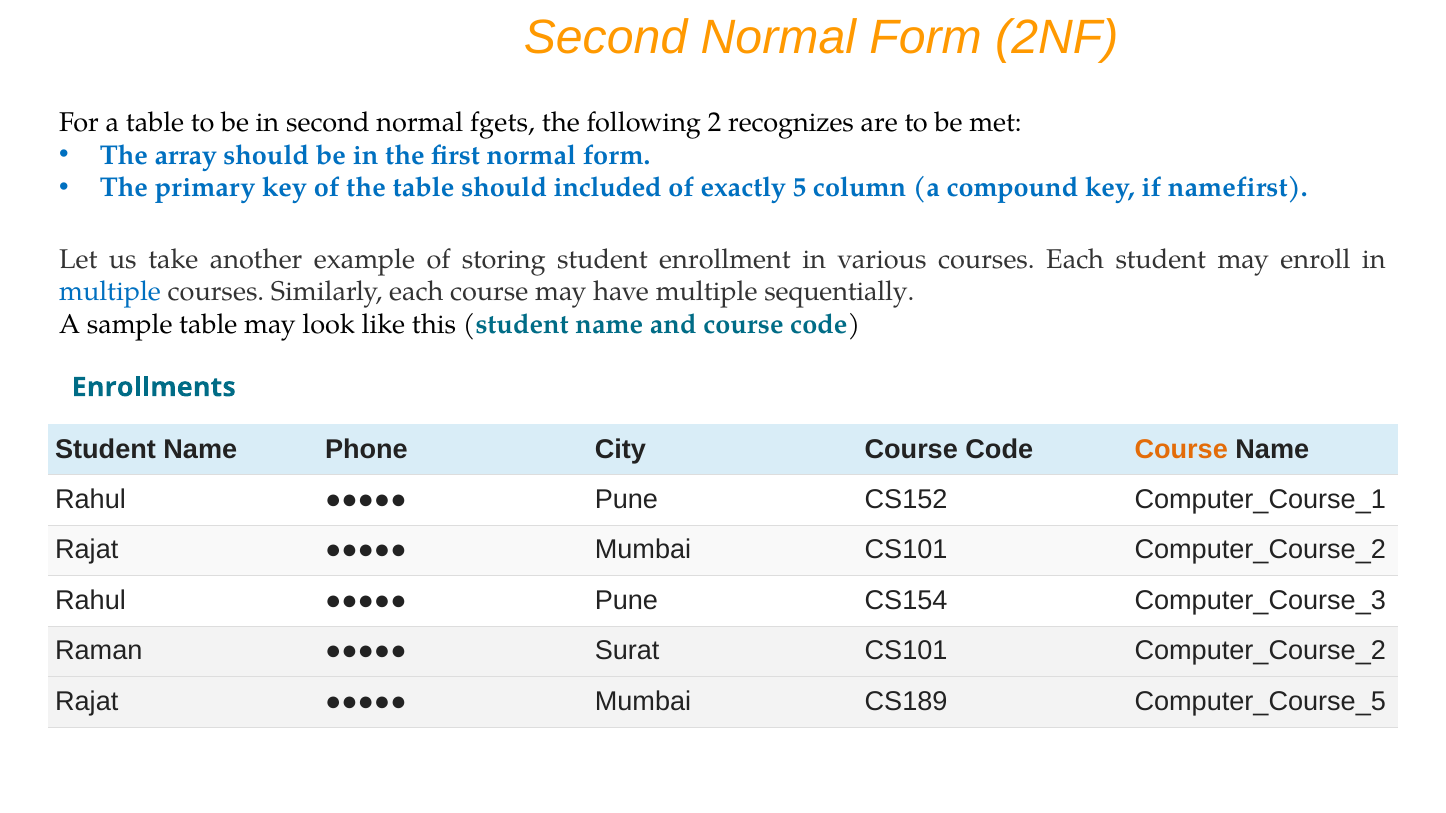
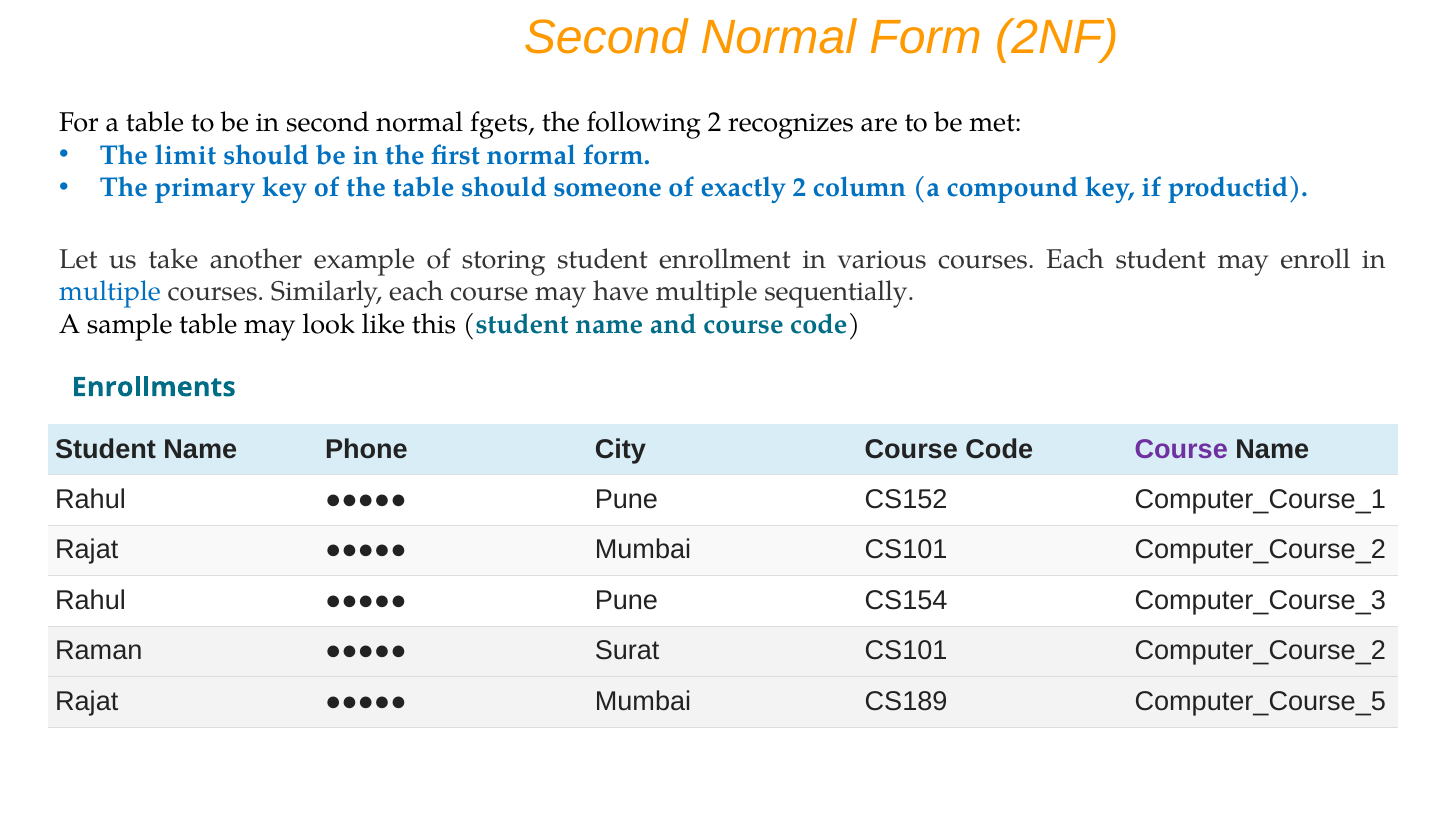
array: array -> limit
included: included -> someone
exactly 5: 5 -> 2
namefirst: namefirst -> productid
Course at (1181, 450) colour: orange -> purple
